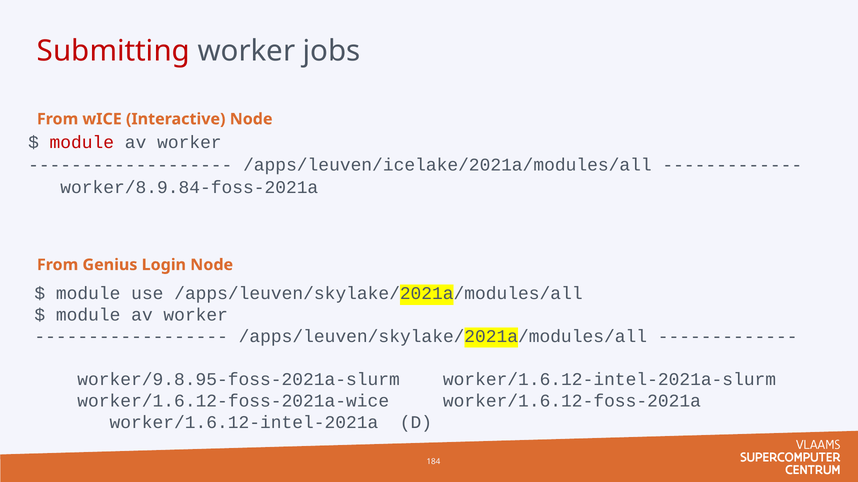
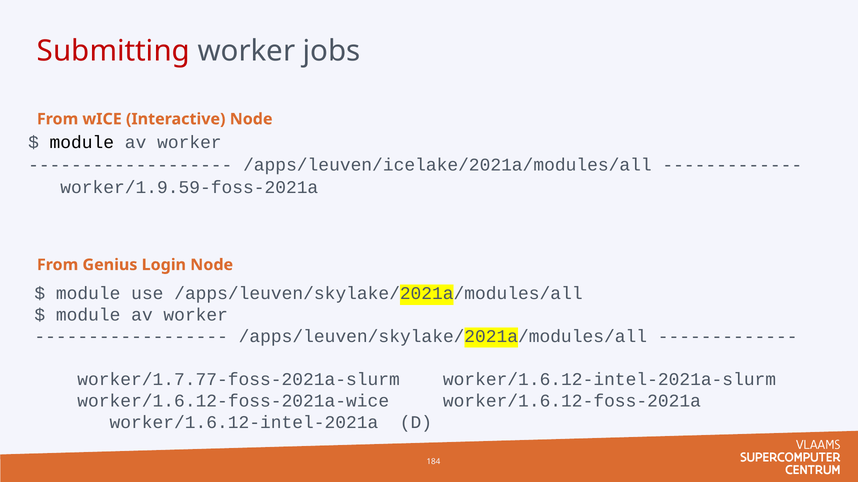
module at (82, 142) colour: red -> black
worker/8.9.84-foss-2021a: worker/8.9.84-foss-2021a -> worker/1.9.59-foss-2021a
worker/9.8.95-foss-2021a-slurm: worker/9.8.95-foss-2021a-slurm -> worker/1.7.77-foss-2021a-slurm
